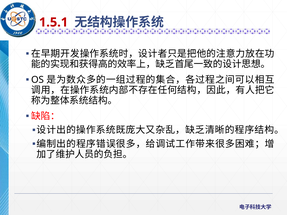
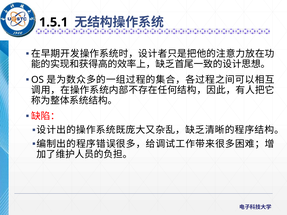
1.5.1 colour: red -> black
